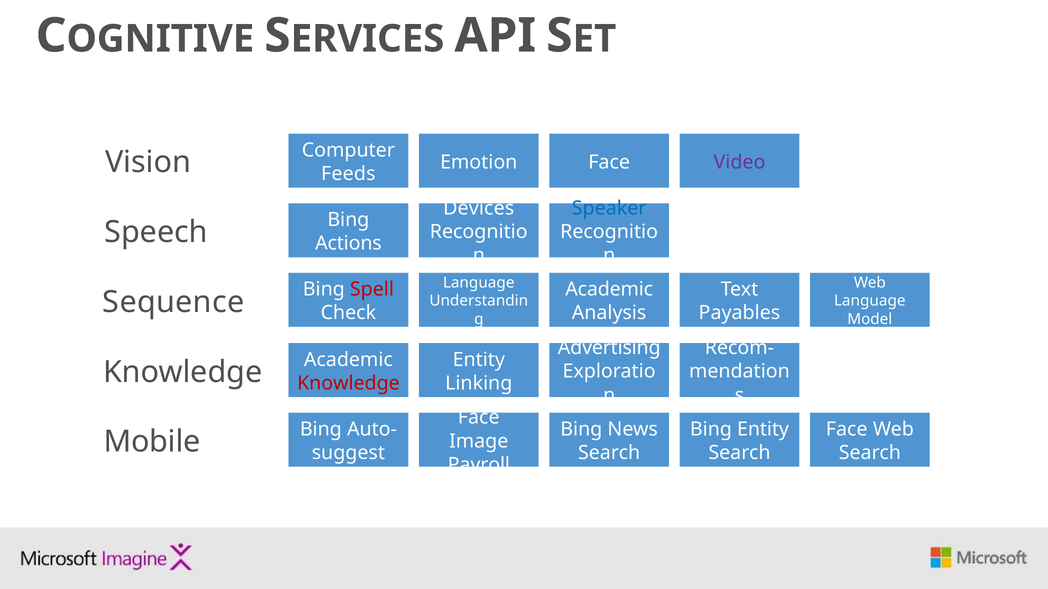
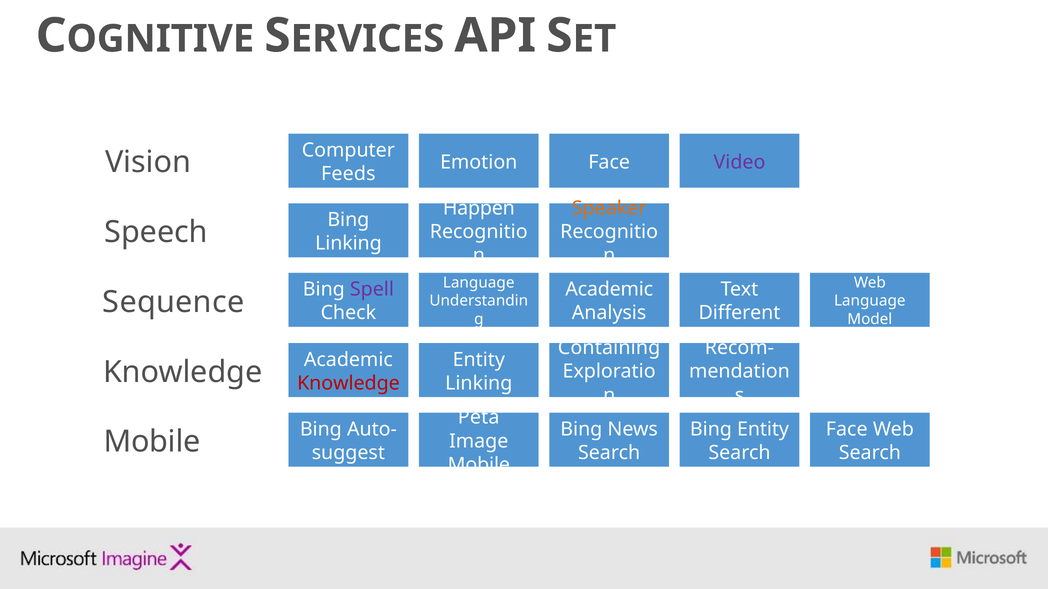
Devices: Devices -> Happen
Speaker colour: blue -> orange
Actions at (348, 244): Actions -> Linking
Spell colour: red -> purple
Payables: Payables -> Different
Advertising: Advertising -> Containing
Face at (479, 418): Face -> Peta
Payroll at (479, 465): Payroll -> Mobile
